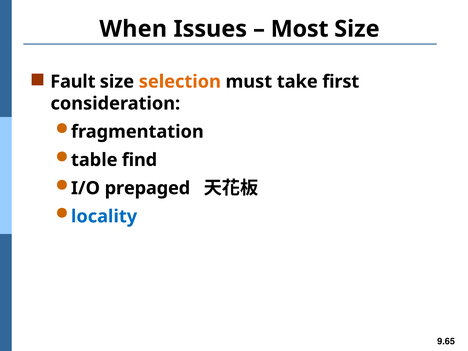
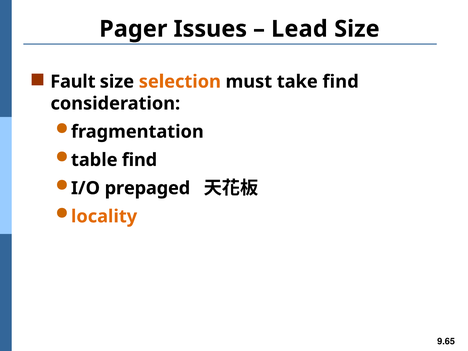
When: When -> Pager
Most: Most -> Lead
take first: first -> find
locality colour: blue -> orange
